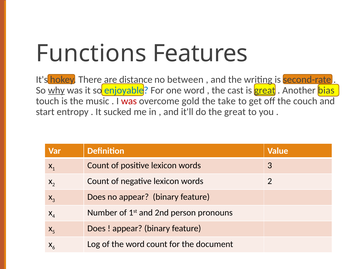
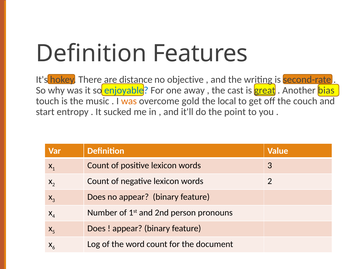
Functions at (91, 54): Functions -> Definition
between: between -> objective
why underline: present -> none
one word: word -> away
was at (129, 101) colour: red -> orange
take: take -> local
the great: great -> point
